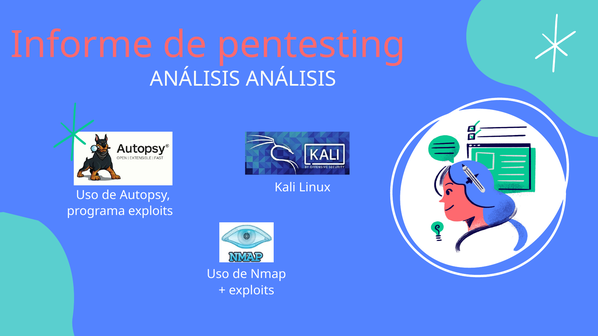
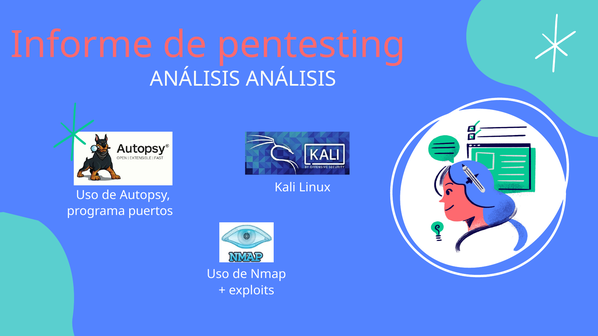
programa exploits: exploits -> puertos
